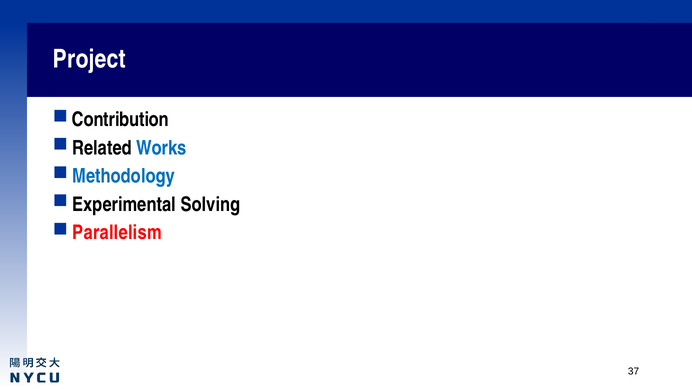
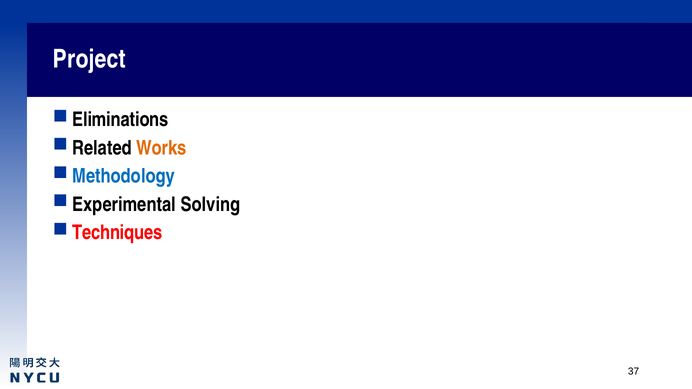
Contribution: Contribution -> Eliminations
Works colour: blue -> orange
Parallelism: Parallelism -> Techniques
